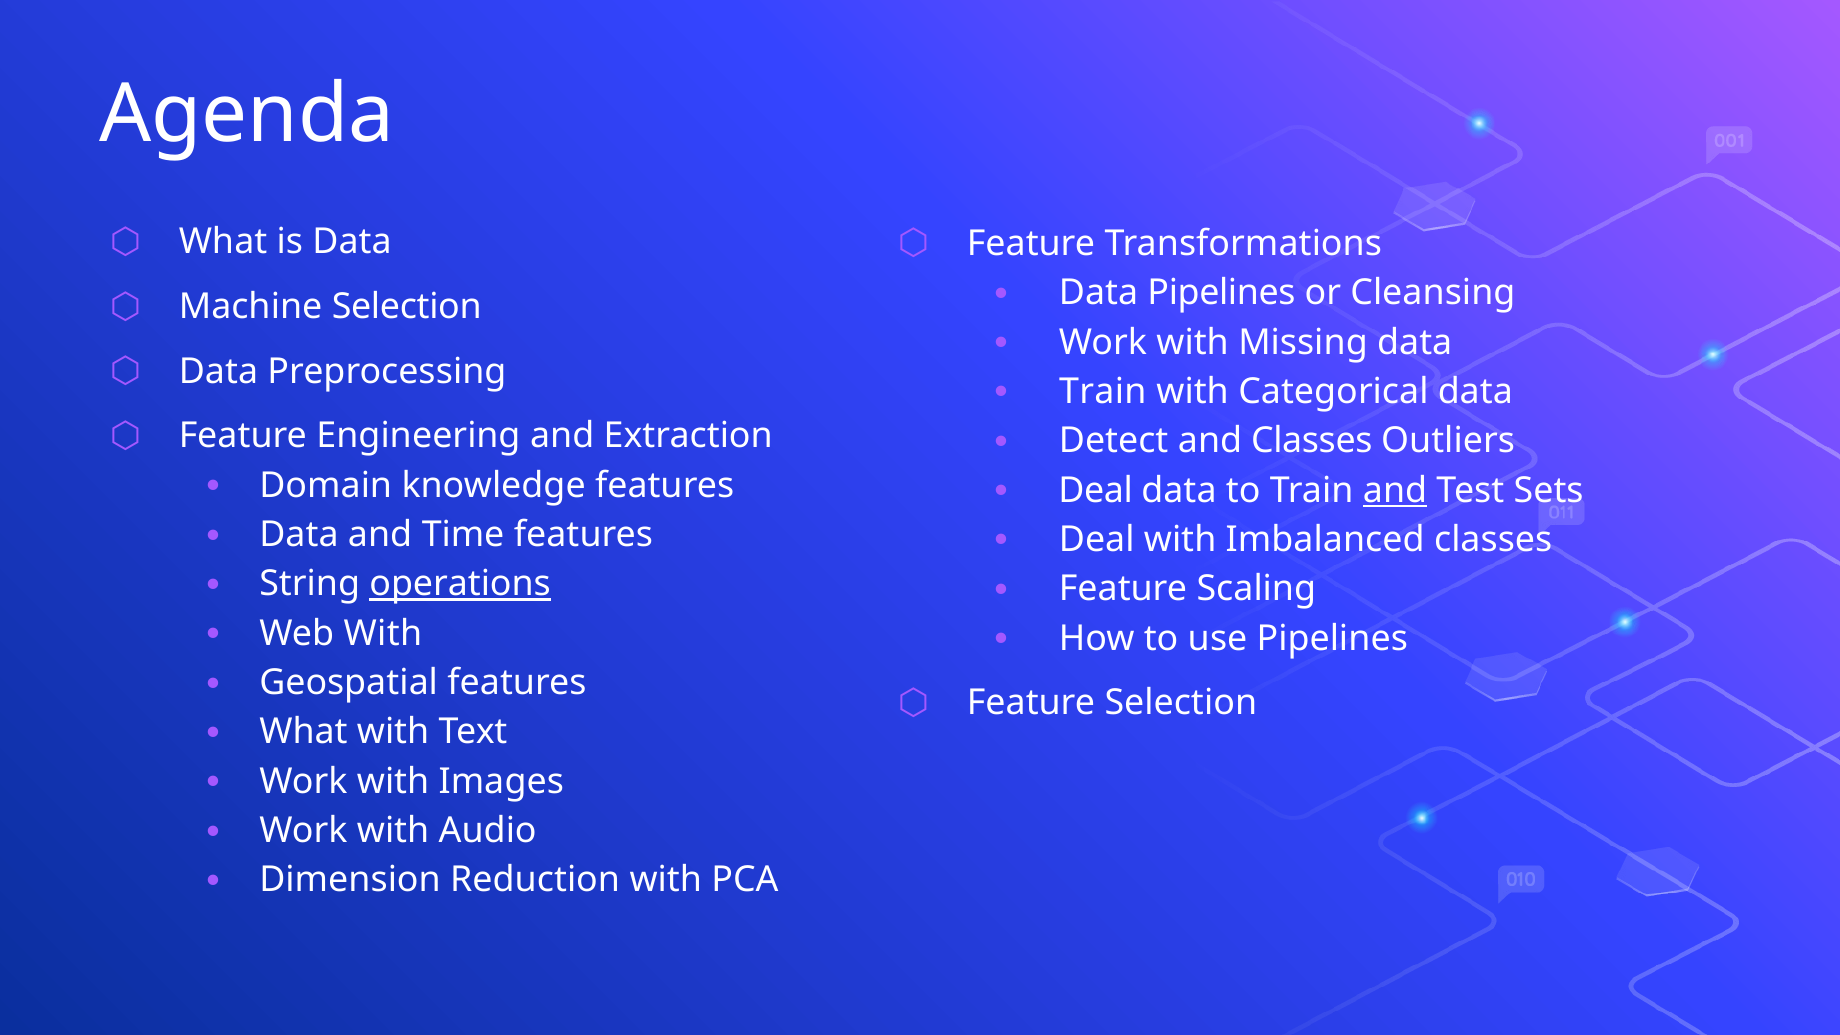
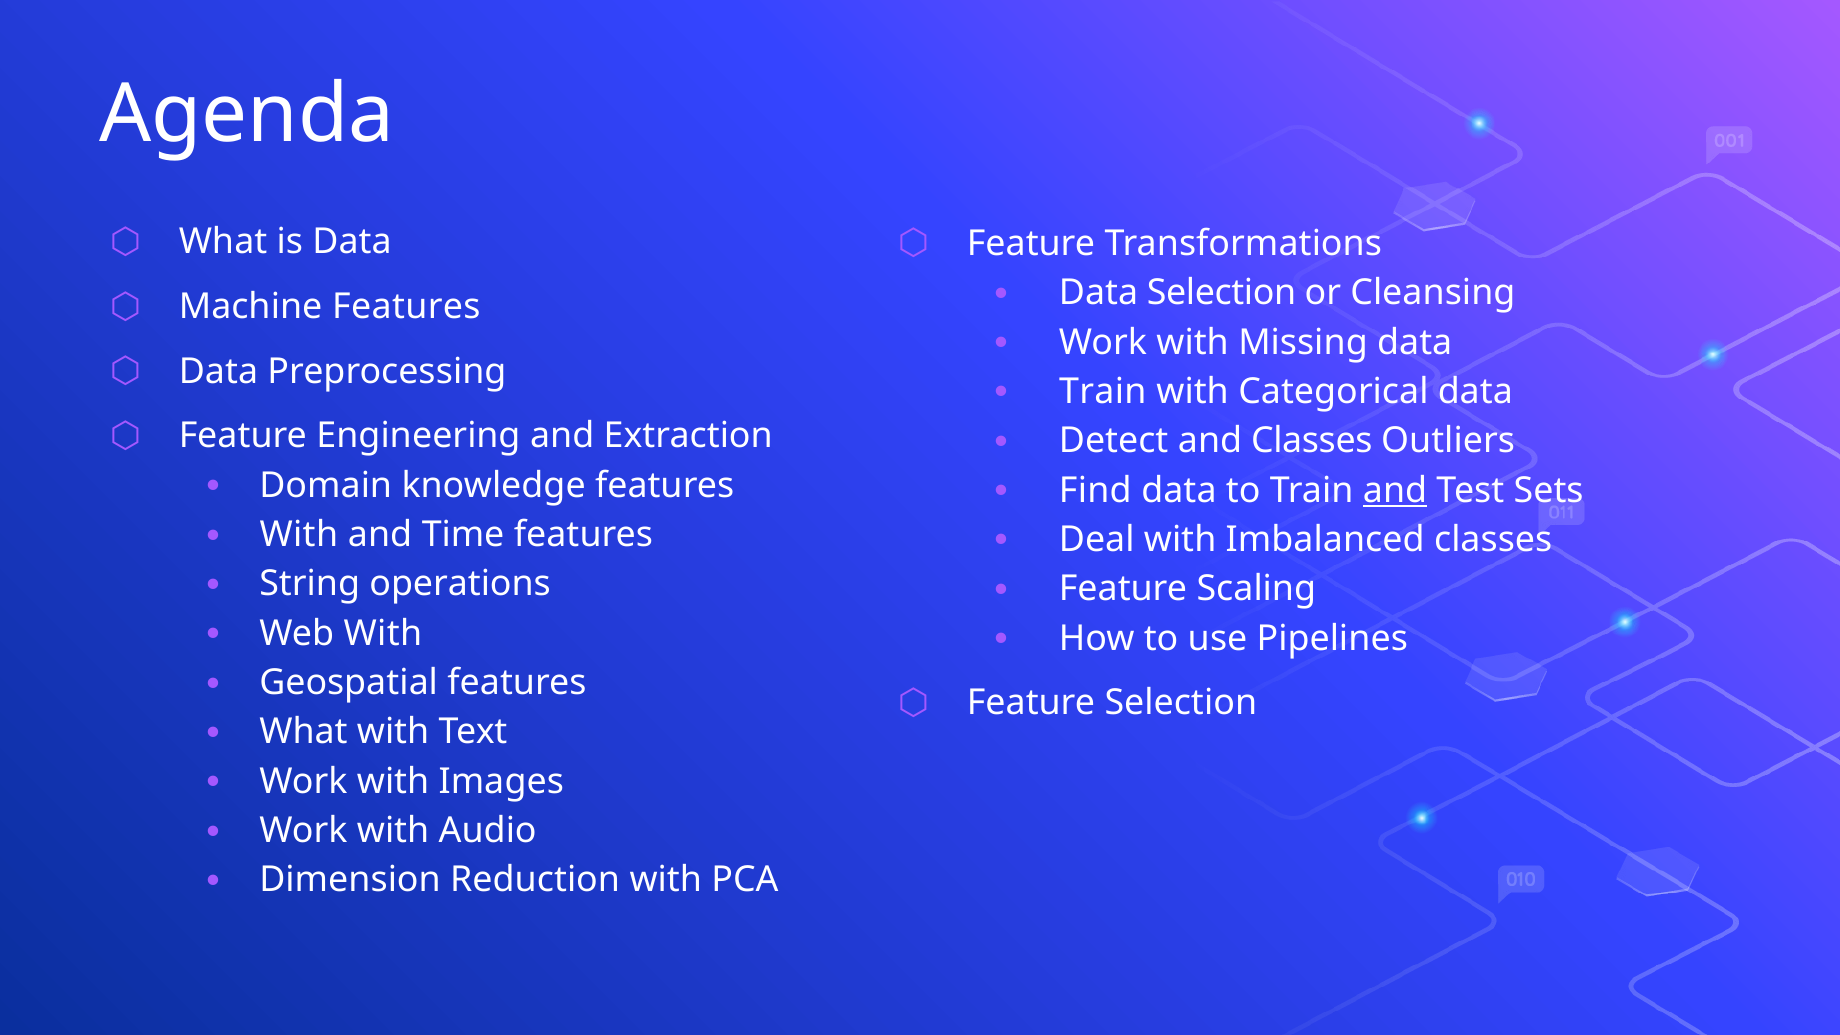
Data Pipelines: Pipelines -> Selection
Machine Selection: Selection -> Features
Deal at (1096, 490): Deal -> Find
Data at (299, 535): Data -> With
operations underline: present -> none
